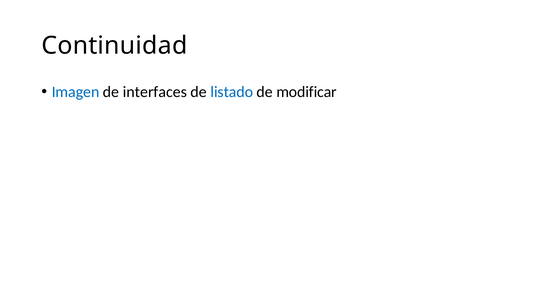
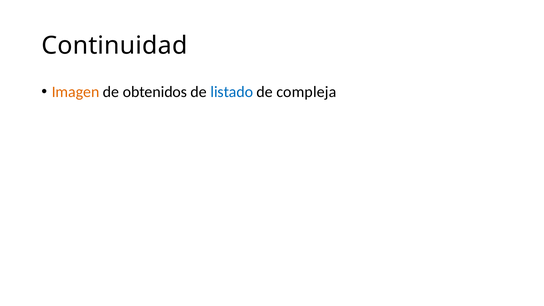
Imagen colour: blue -> orange
interfaces: interfaces -> obtenidos
modificar: modificar -> compleja
